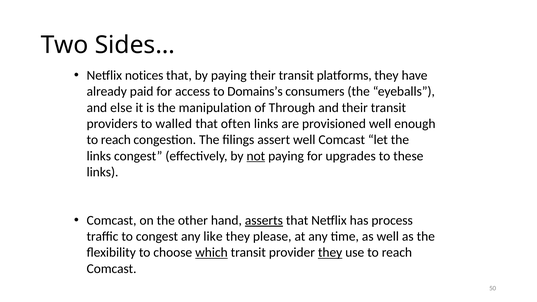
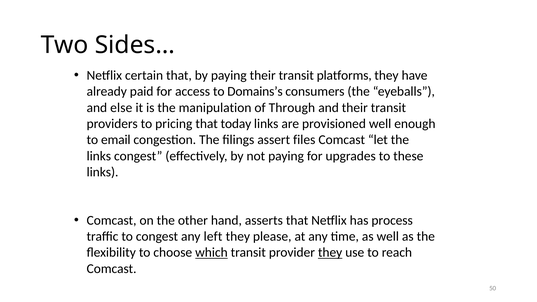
notices: notices -> certain
walled: walled -> pricing
often: often -> today
reach at (116, 140): reach -> email
assert well: well -> files
not underline: present -> none
asserts underline: present -> none
like: like -> left
